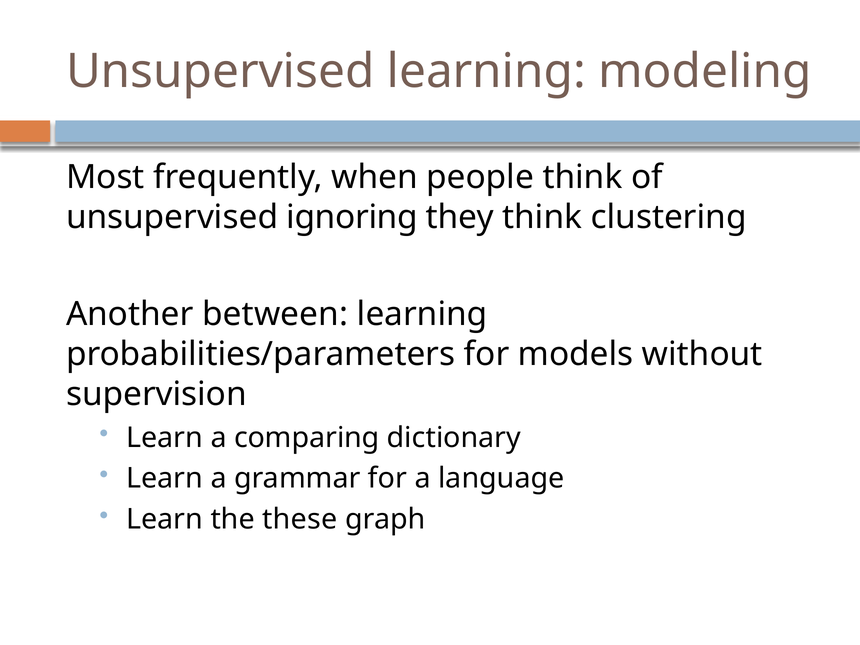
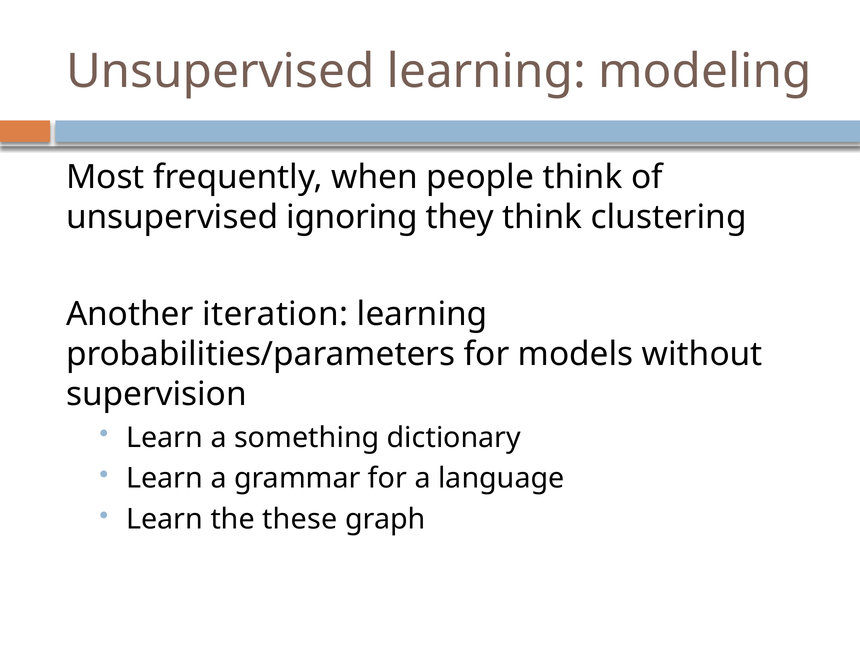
between: between -> iteration
comparing: comparing -> something
